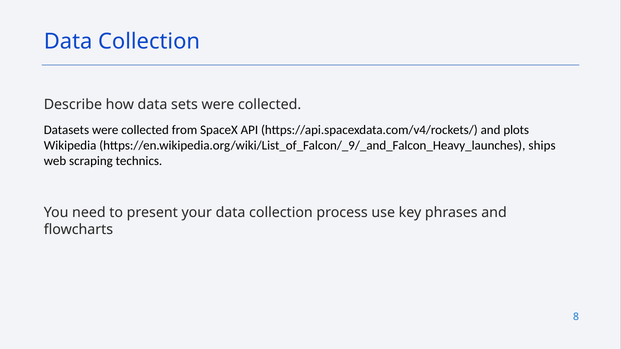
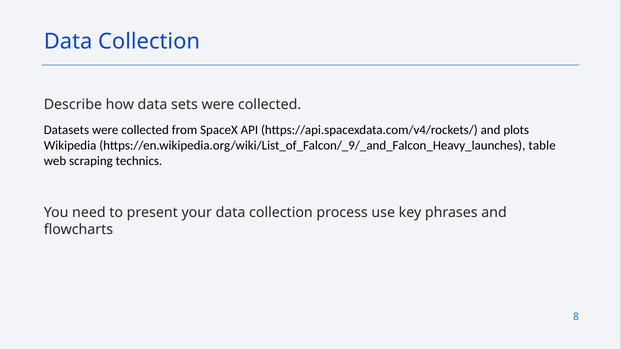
ships: ships -> table
